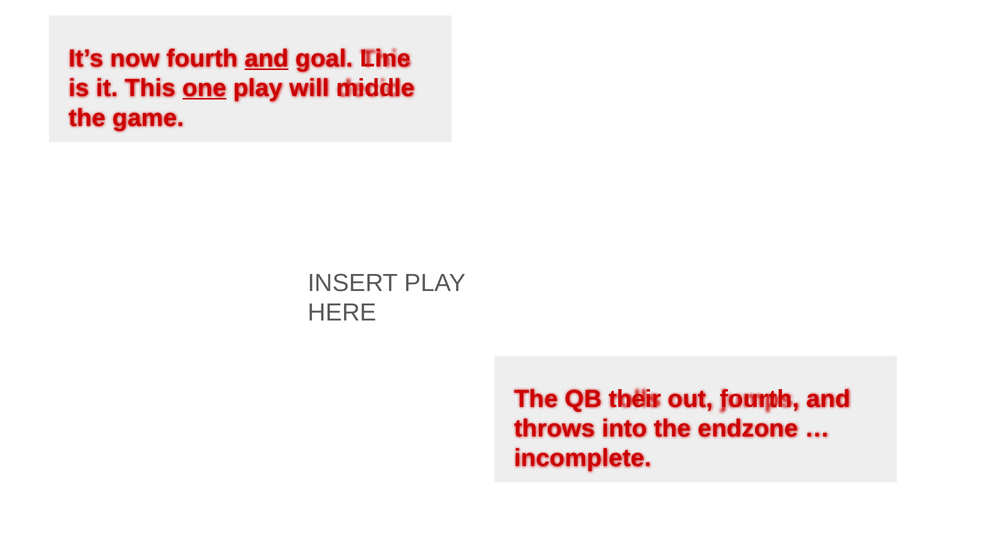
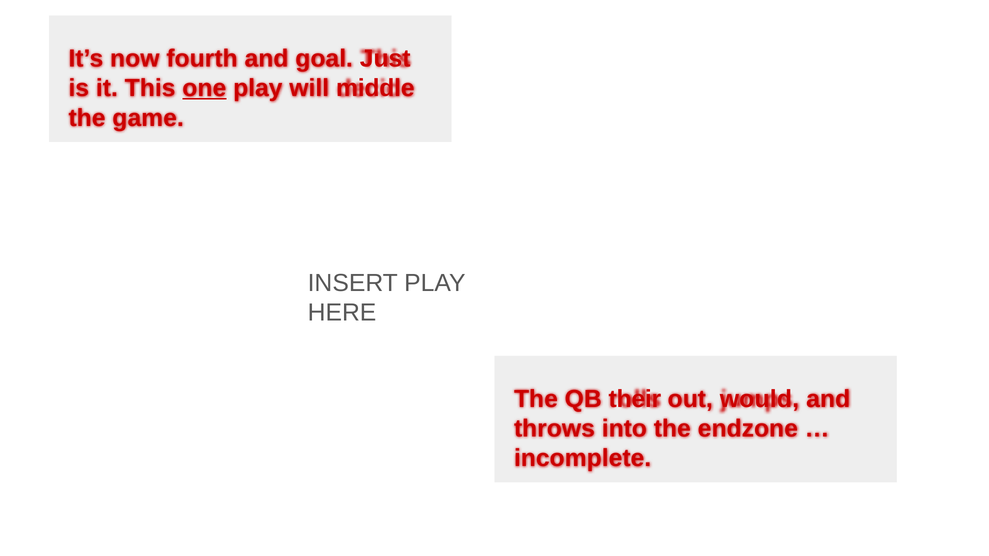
and at (266, 59) underline: present -> none
Line: Line -> Just
out fourth: fourth -> would
